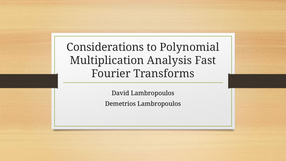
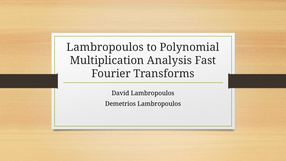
Considerations at (105, 47): Considerations -> Lambropoulos
